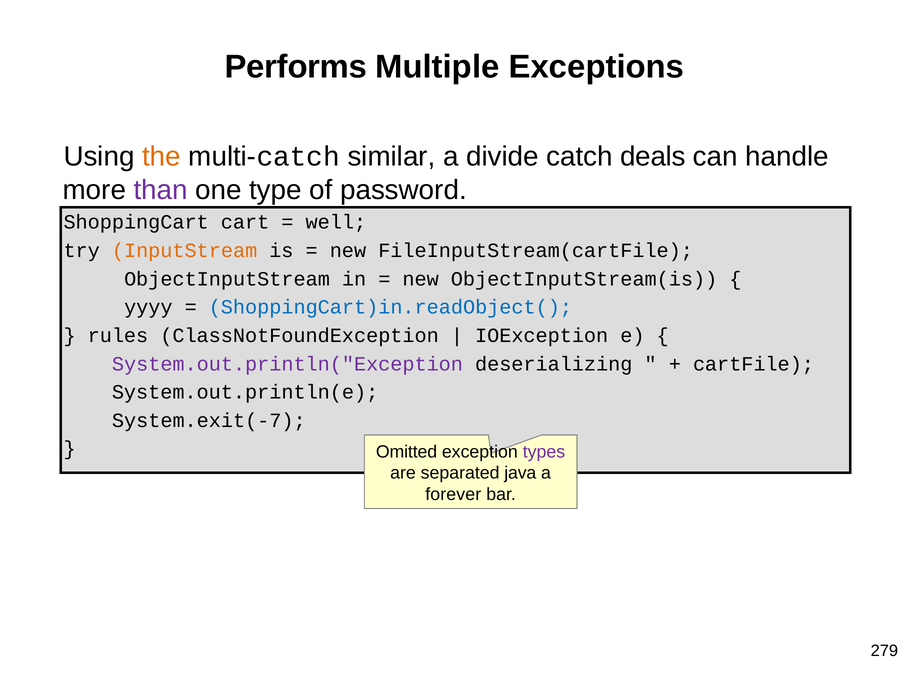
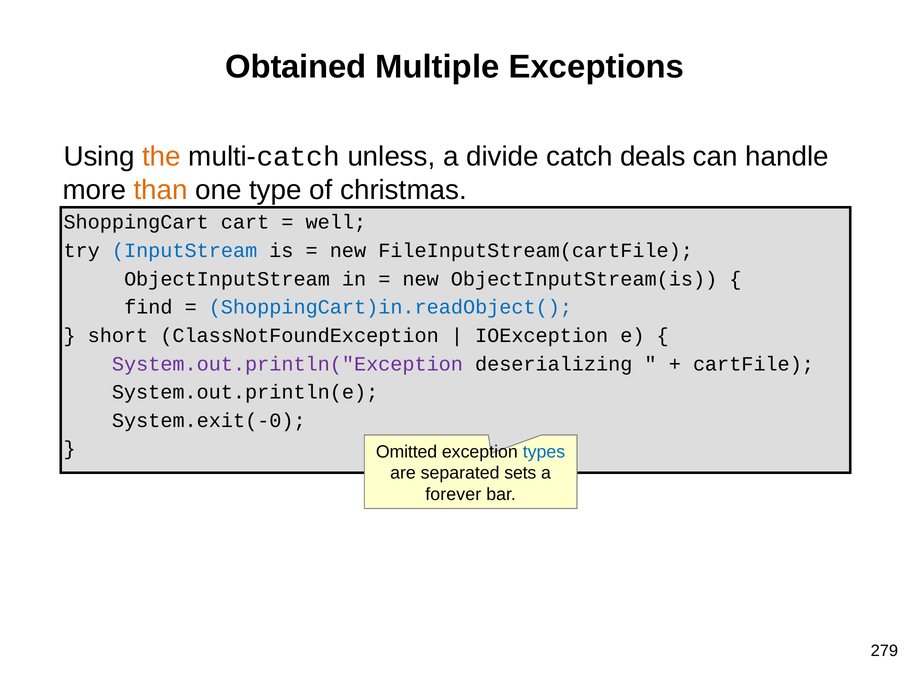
Performs: Performs -> Obtained
similar: similar -> unless
than colour: purple -> orange
password: password -> christmas
InputStream colour: orange -> blue
yyyy: yyyy -> find
rules: rules -> short
System.exit(-7: System.exit(-7 -> System.exit(-0
types colour: purple -> blue
java: java -> sets
